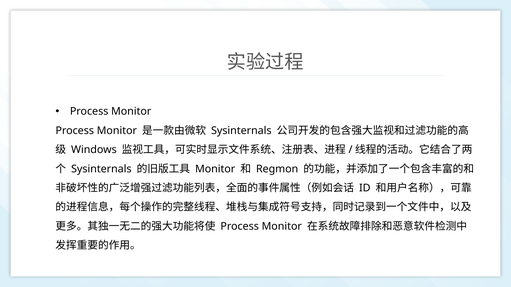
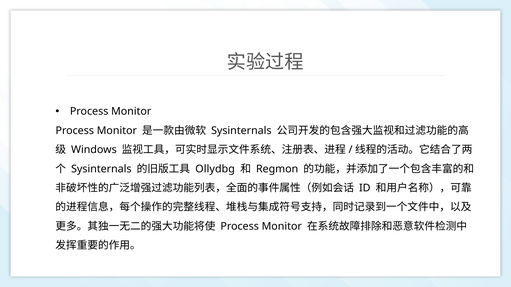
Monitor at (215, 169): Monitor -> Ollydbg
